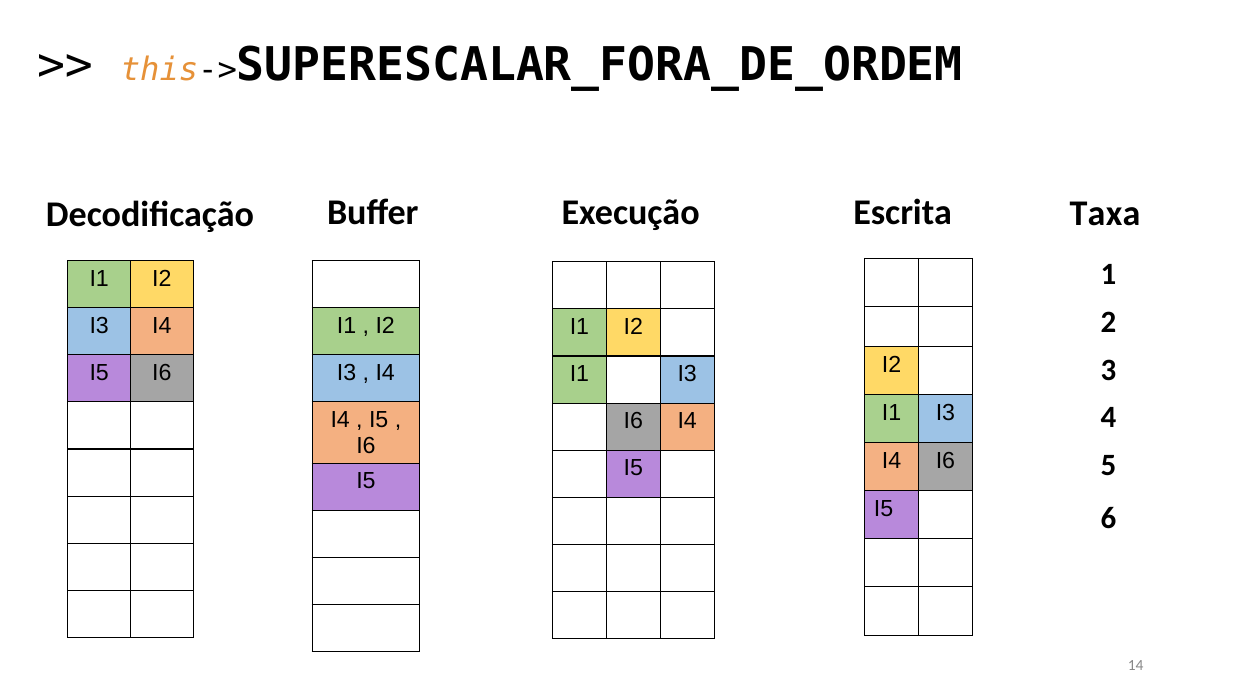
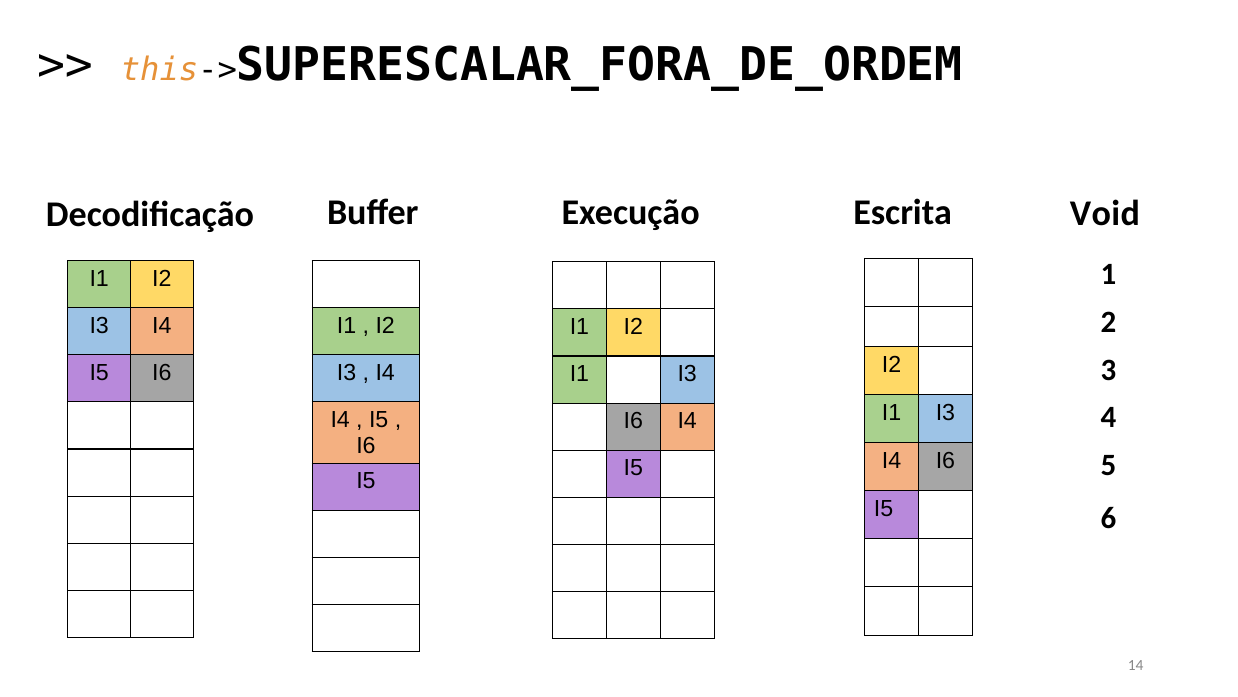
Taxa: Taxa -> Void
